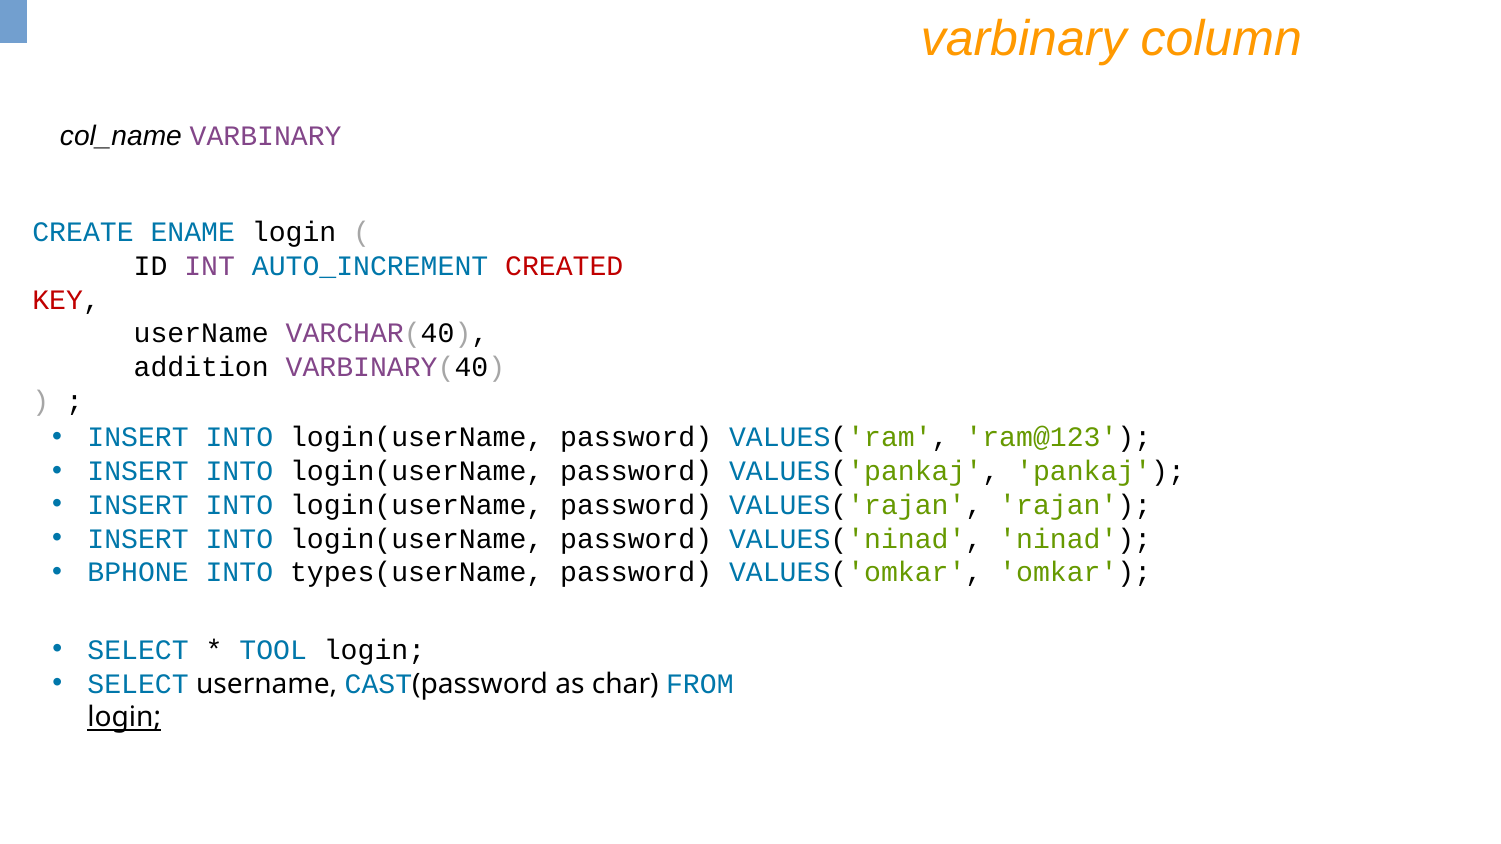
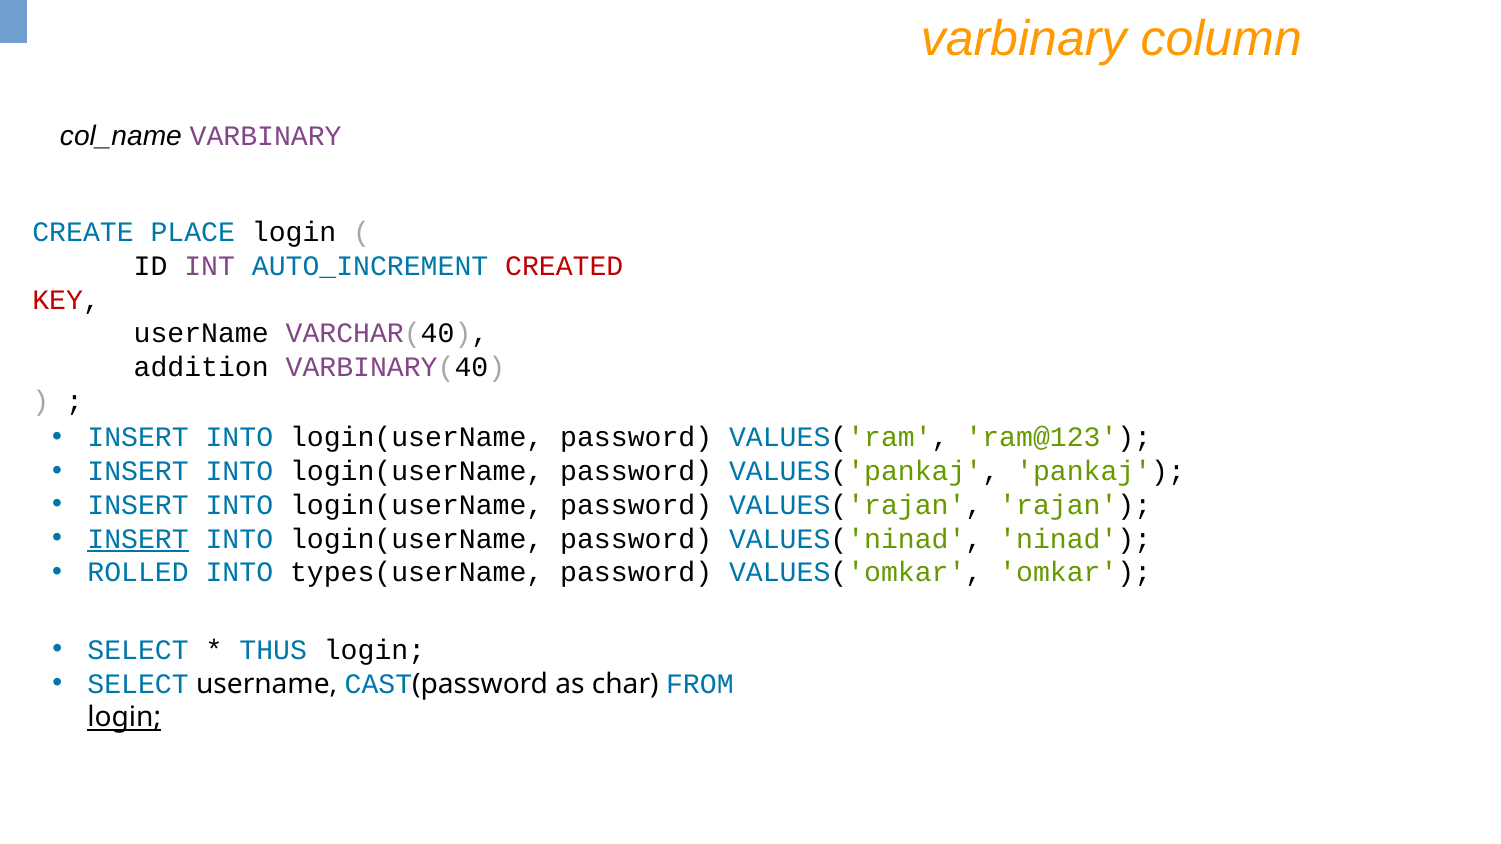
ENAME: ENAME -> PLACE
INSERT at (138, 539) underline: none -> present
BPHONE: BPHONE -> ROLLED
TOOL: TOOL -> THUS
